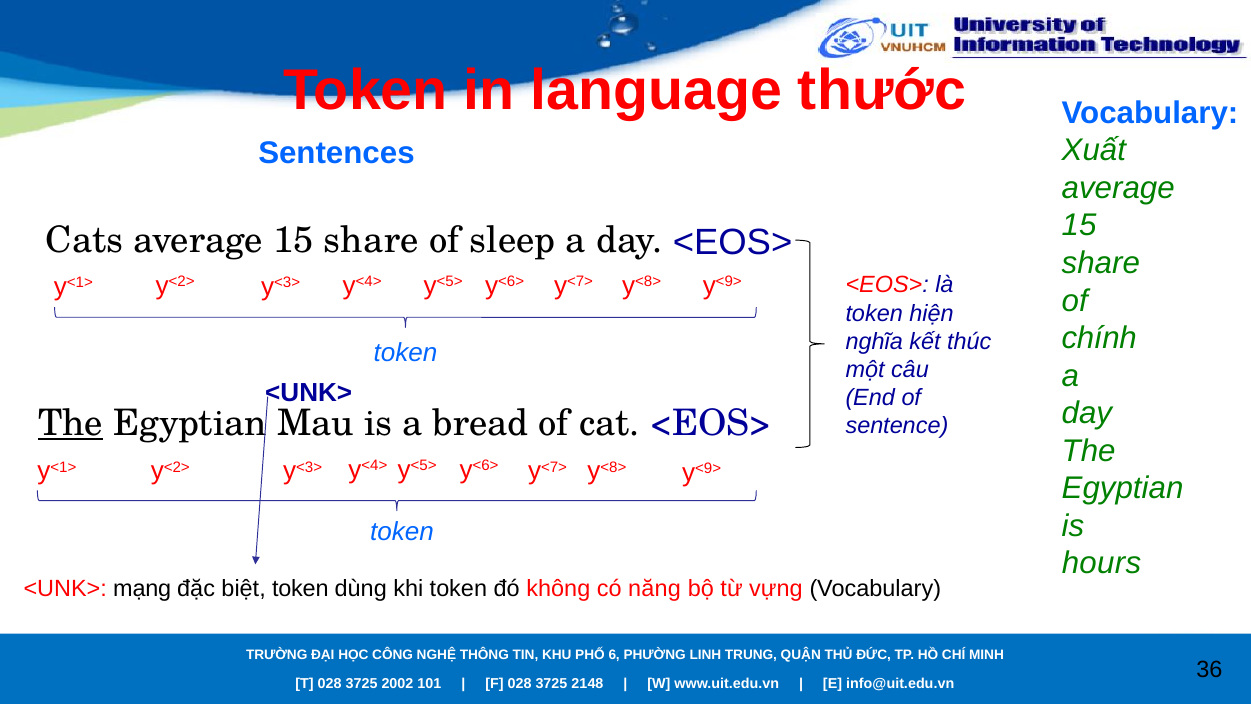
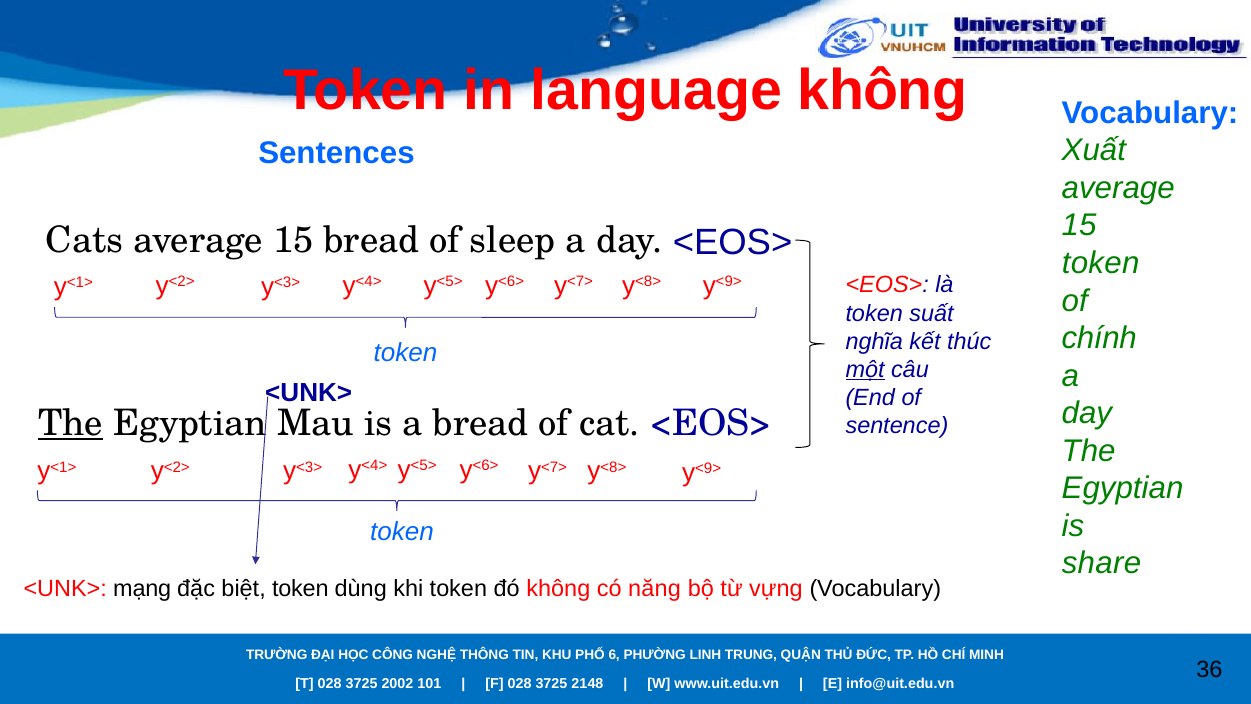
language thước: thước -> không
Cats average 15 share: share -> bread
share at (1101, 263): share -> token
hiện: hiện -> suất
một underline: none -> present
hours: hours -> share
